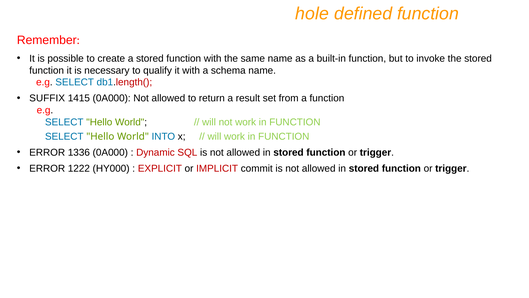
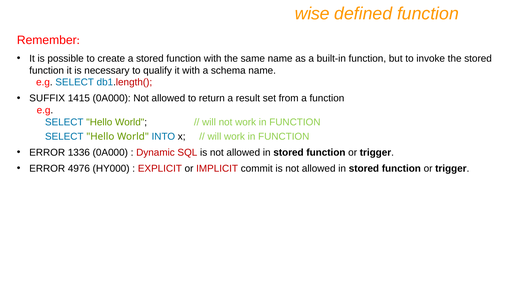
hole: hole -> wise
1222: 1222 -> 4976
